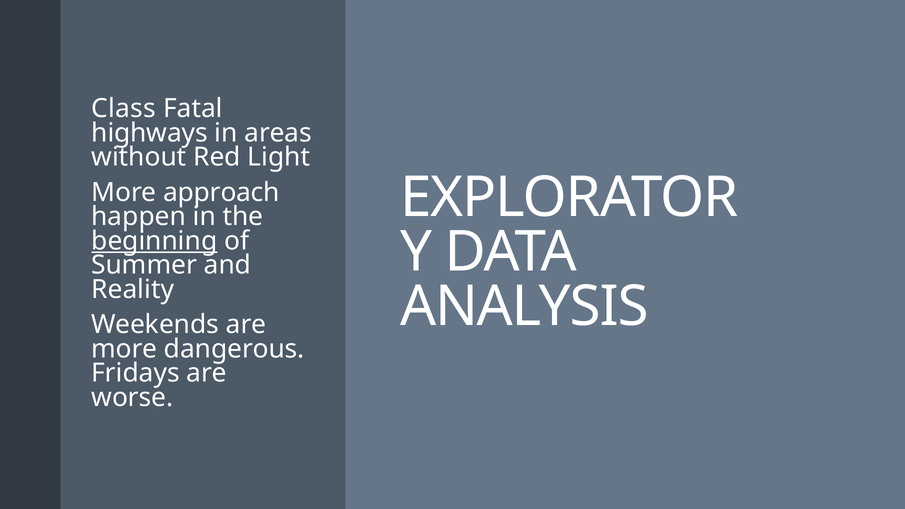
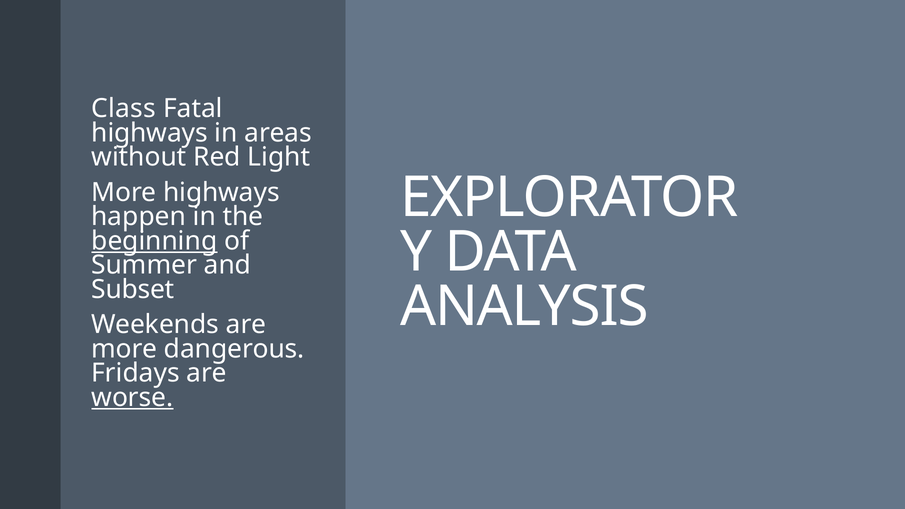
More approach: approach -> highways
Reality: Reality -> Subset
worse underline: none -> present
